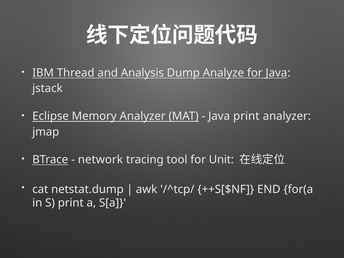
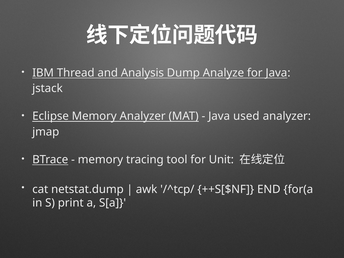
Java print: print -> used
network at (100, 160): network -> memory
